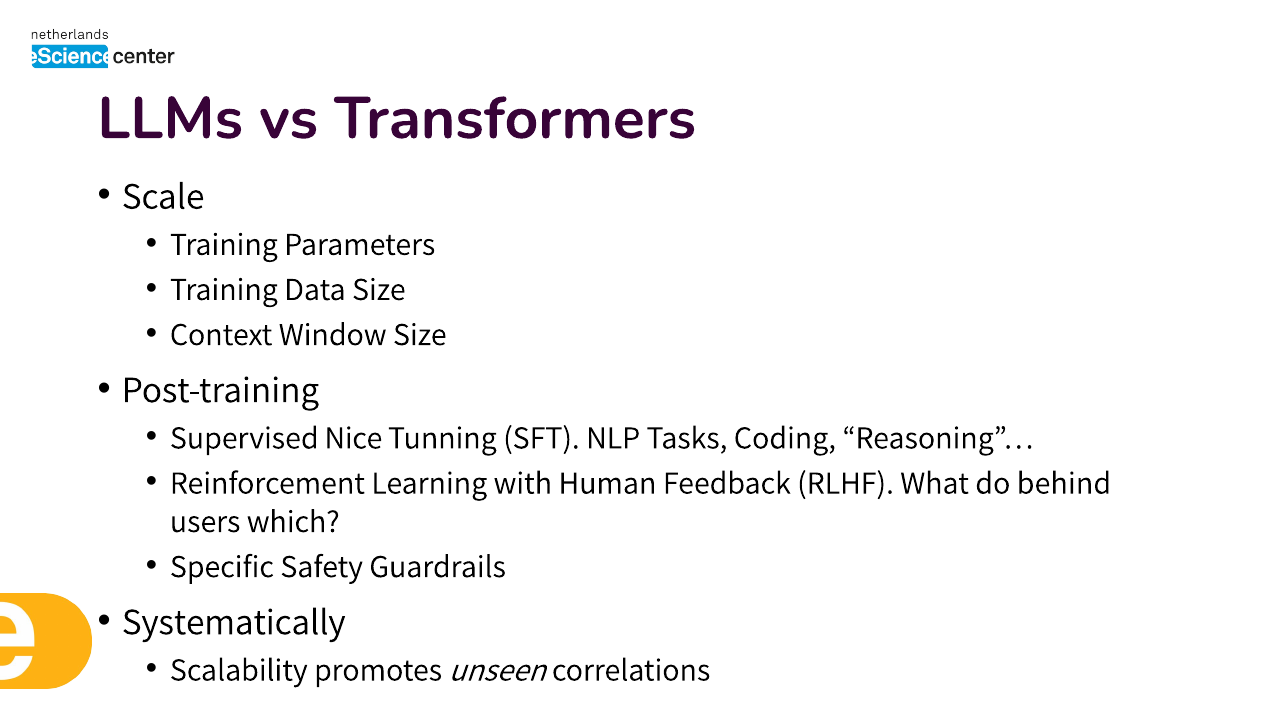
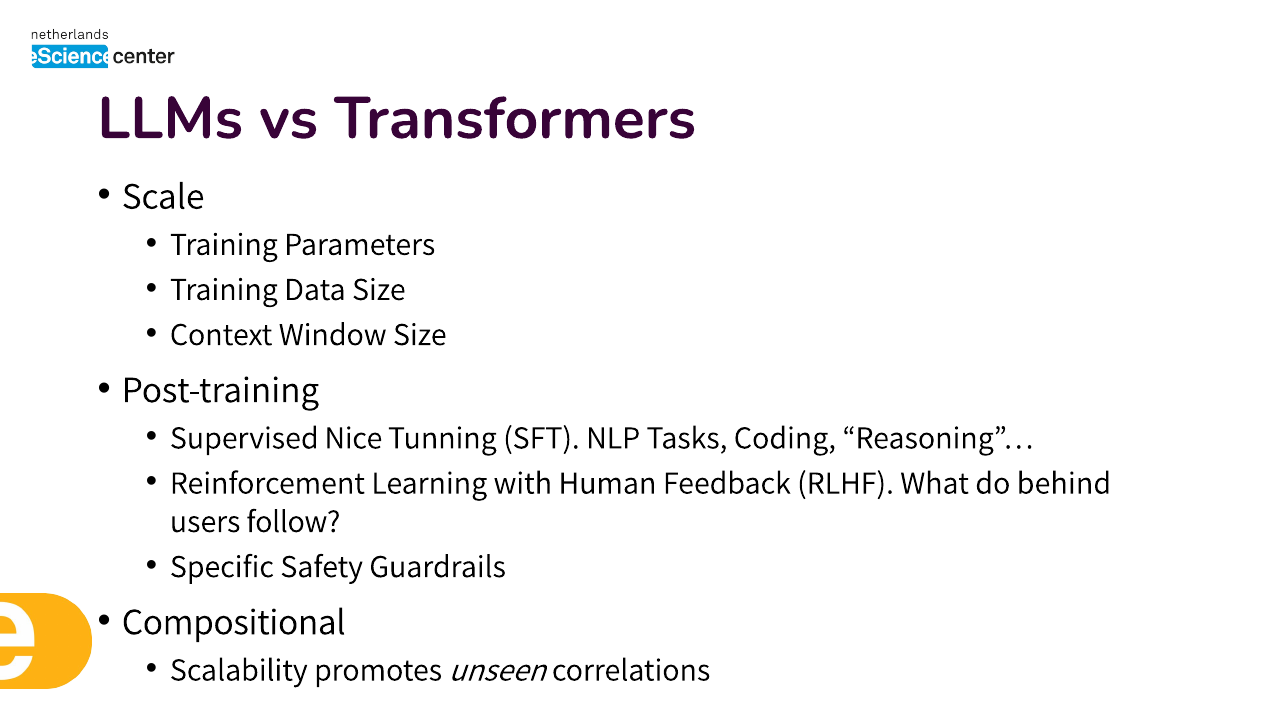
which: which -> follow
Systematically: Systematically -> Compositional
